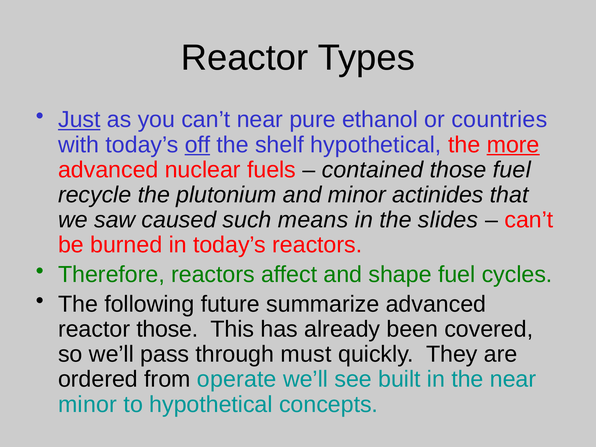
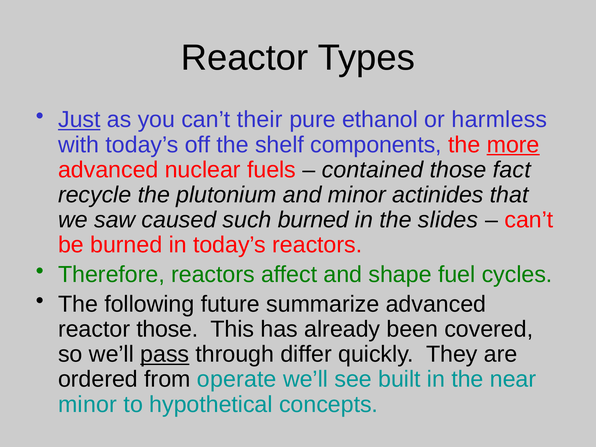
can’t near: near -> their
countries: countries -> harmless
off underline: present -> none
shelf hypothetical: hypothetical -> components
those fuel: fuel -> fact
such means: means -> burned
pass underline: none -> present
must: must -> differ
